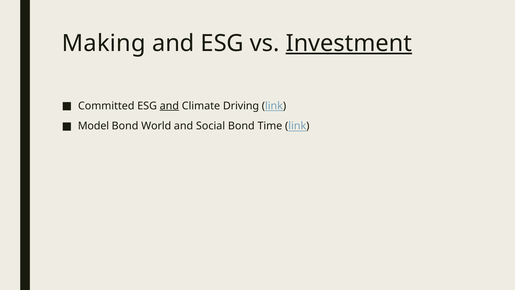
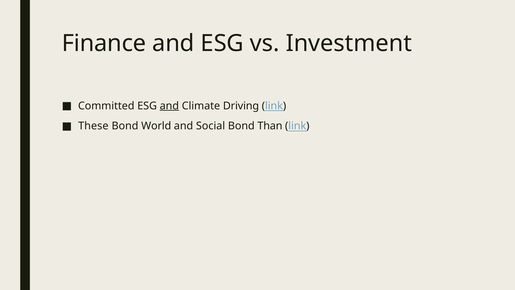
Making: Making -> Finance
Investment underline: present -> none
Model: Model -> These
Time: Time -> Than
